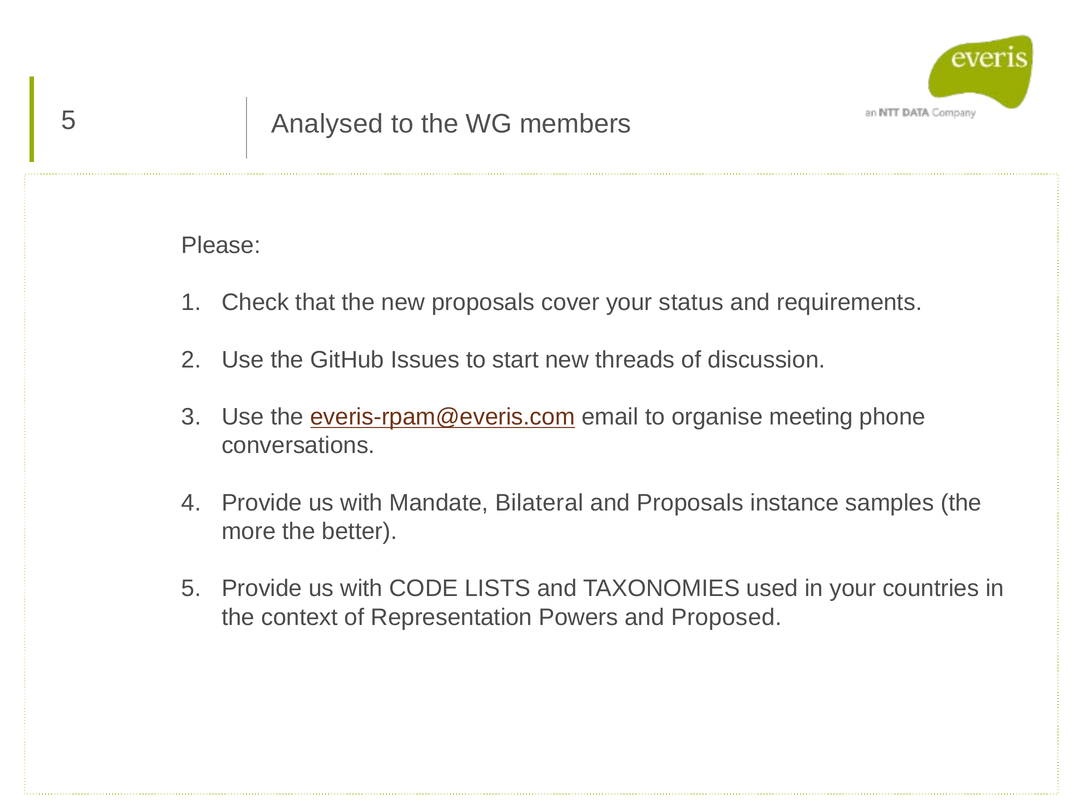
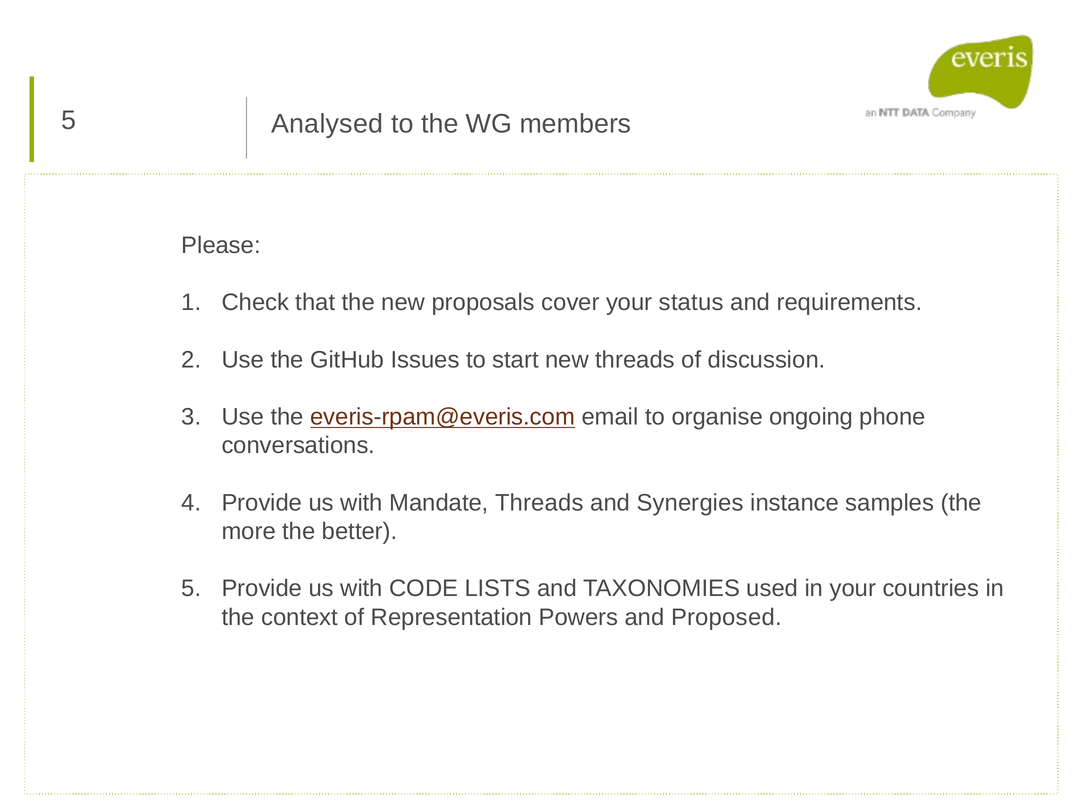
meeting: meeting -> ongoing
Mandate Bilateral: Bilateral -> Threads
and Proposals: Proposals -> Synergies
